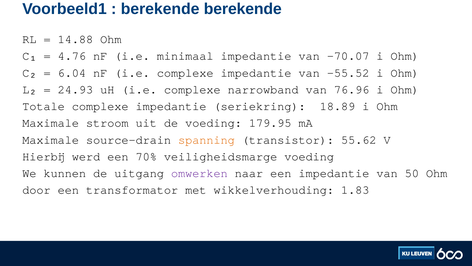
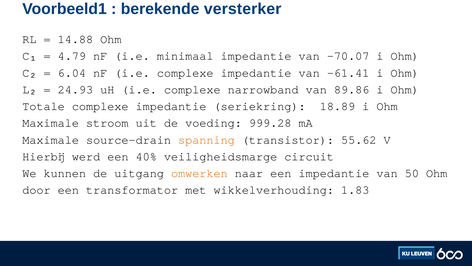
berekende berekende: berekende -> versterker
4.76: 4.76 -> 4.79
-55.52: -55.52 -> -61.41
76.96: 76.96 -> 89.86
179.95: 179.95 -> 999.28
70%: 70% -> 40%
veiligheidsmarge voeding: voeding -> circuit
omwerken colour: purple -> orange
